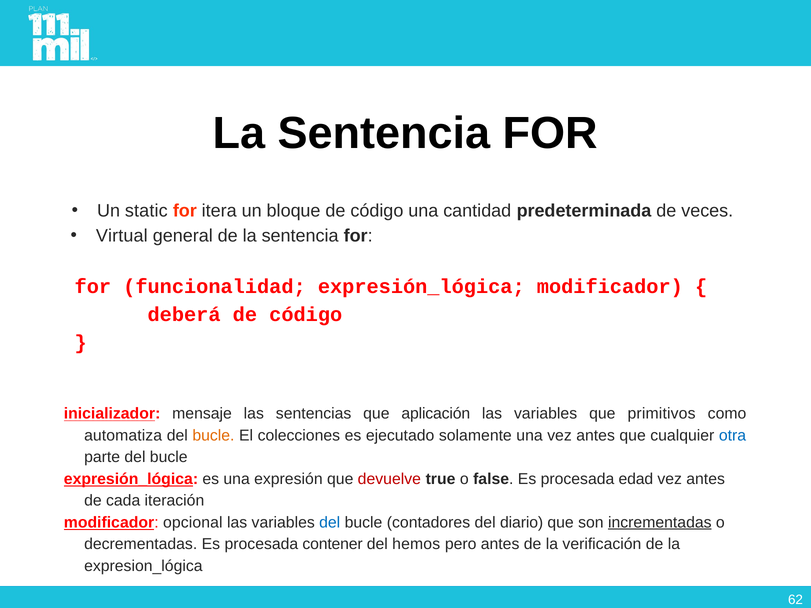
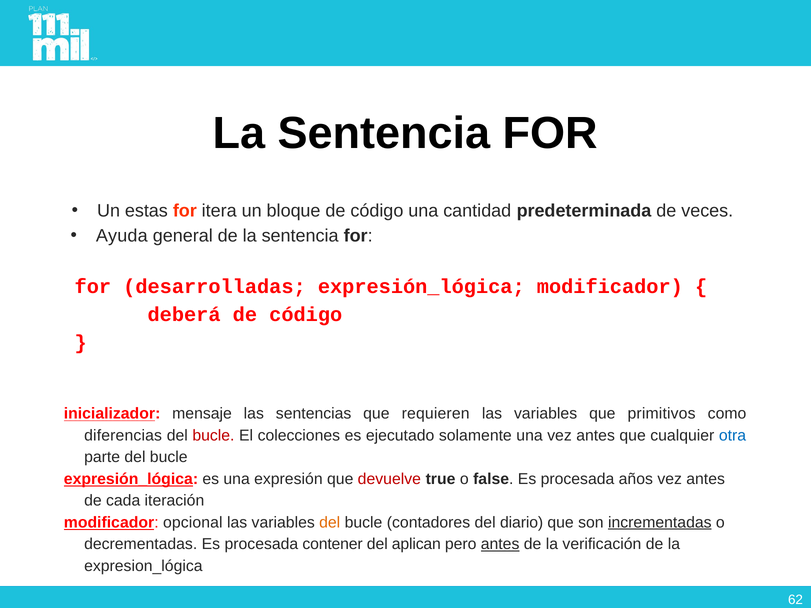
static: static -> estas
Virtual: Virtual -> Ayuda
funcionalidad: funcionalidad -> desarrolladas
aplicación: aplicación -> requieren
automatiza: automatiza -> diferencias
bucle at (213, 436) colour: orange -> red
edad: edad -> años
del at (330, 523) colour: blue -> orange
hemos: hemos -> aplican
antes at (500, 544) underline: none -> present
